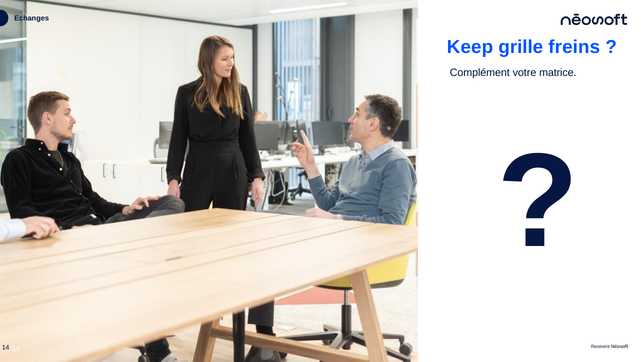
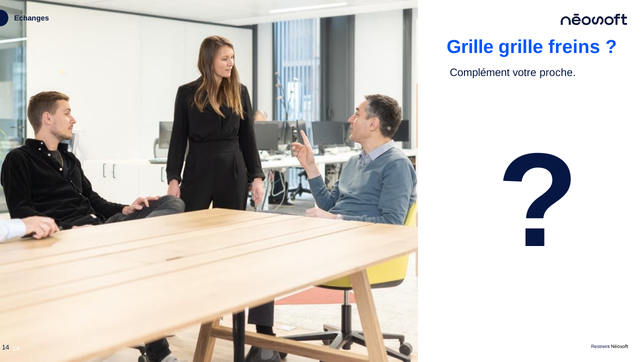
Keep at (470, 47): Keep -> Grille
matrice: matrice -> proche
